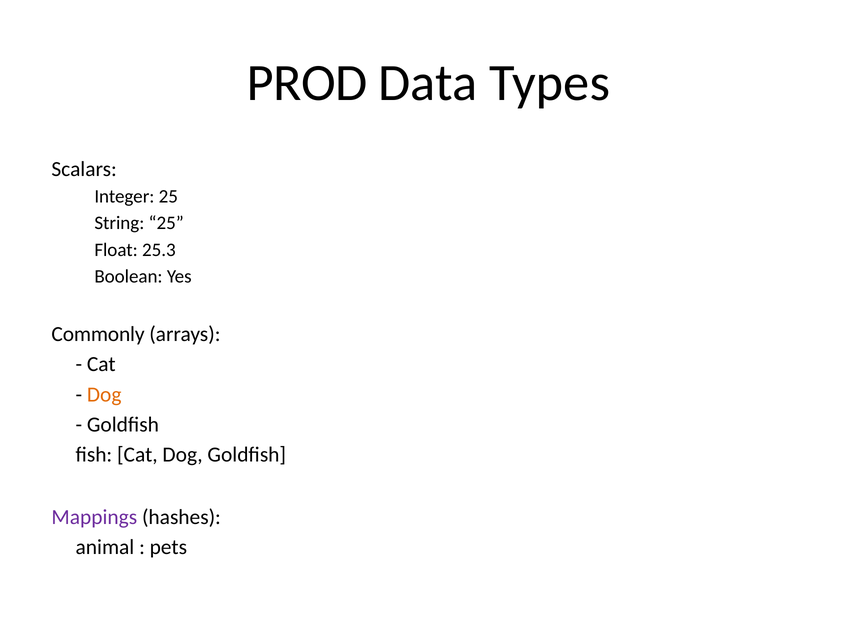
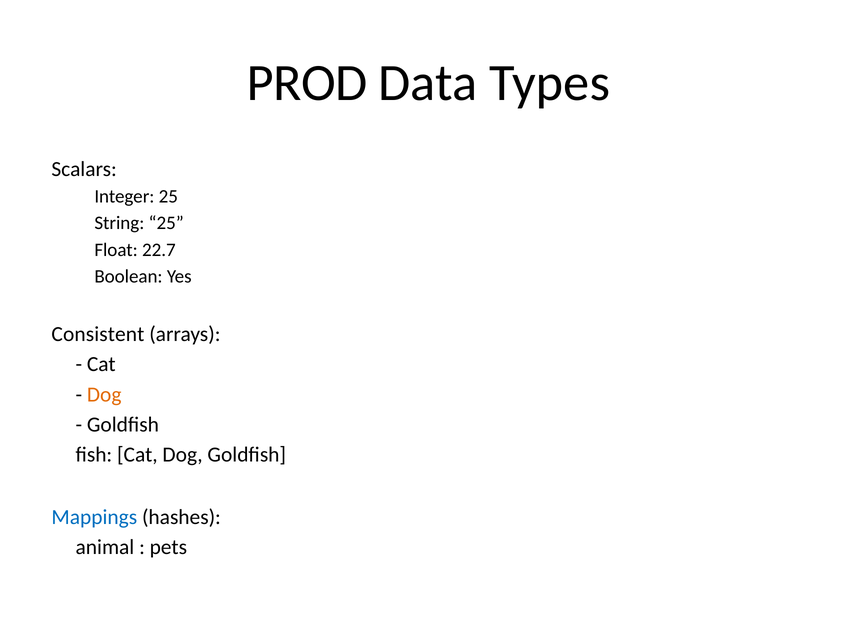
25.3: 25.3 -> 22.7
Commonly: Commonly -> Consistent
Mappings colour: purple -> blue
